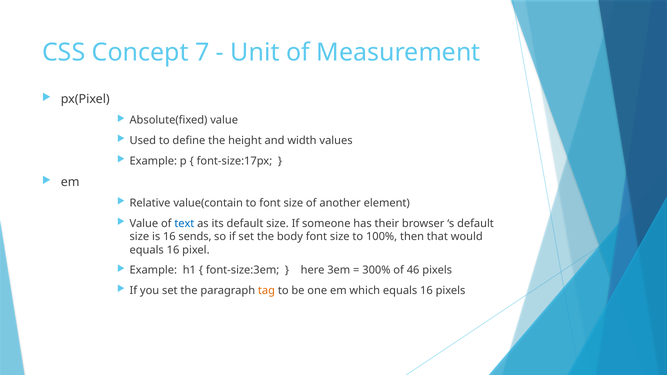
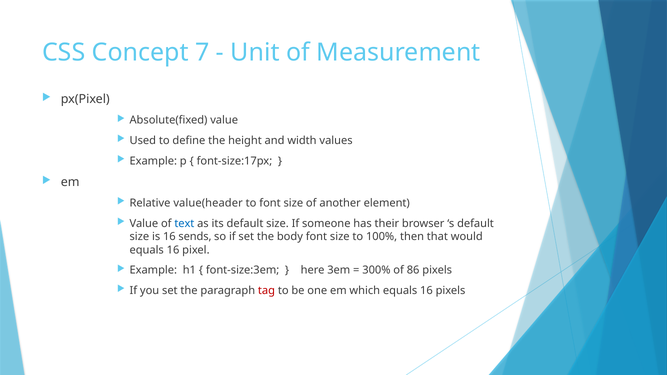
value(contain: value(contain -> value(header
46: 46 -> 86
tag colour: orange -> red
